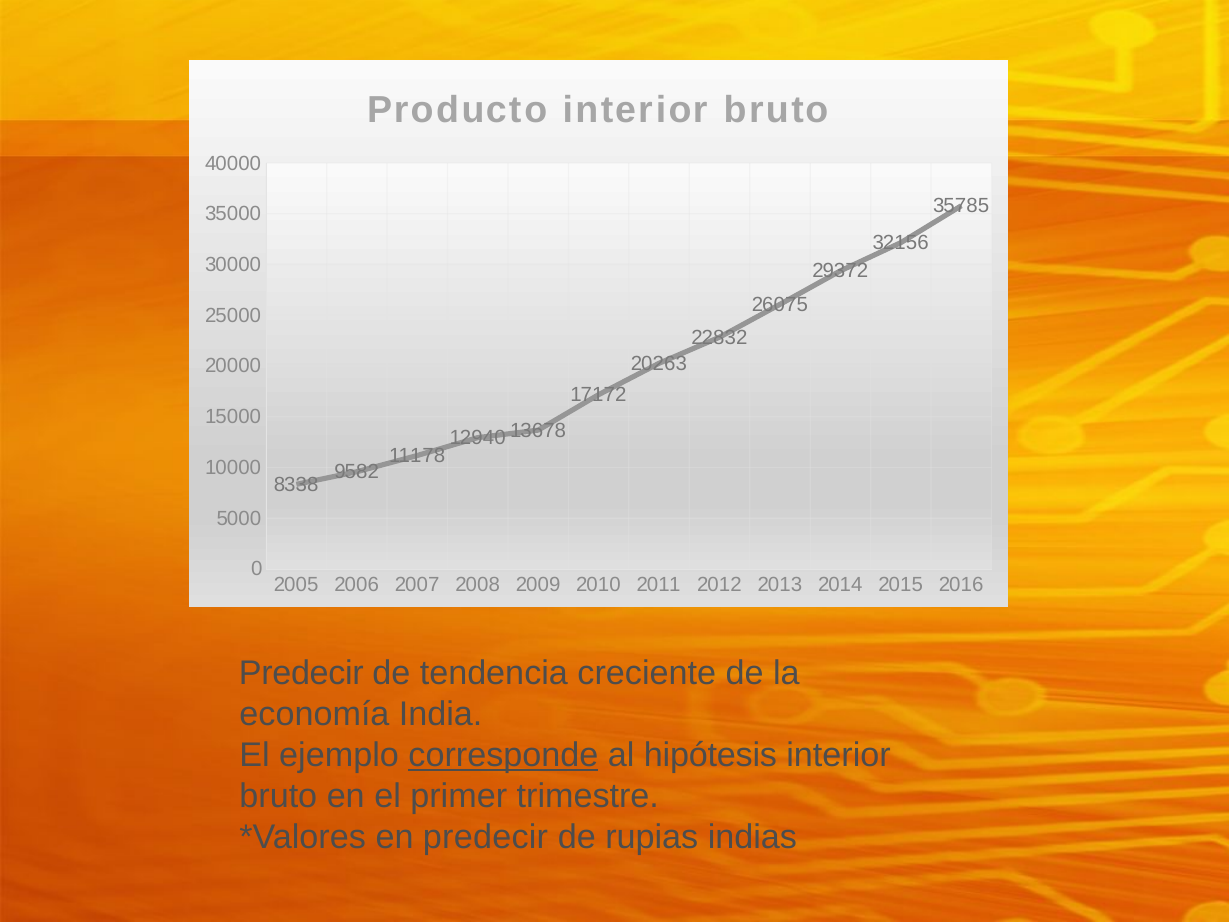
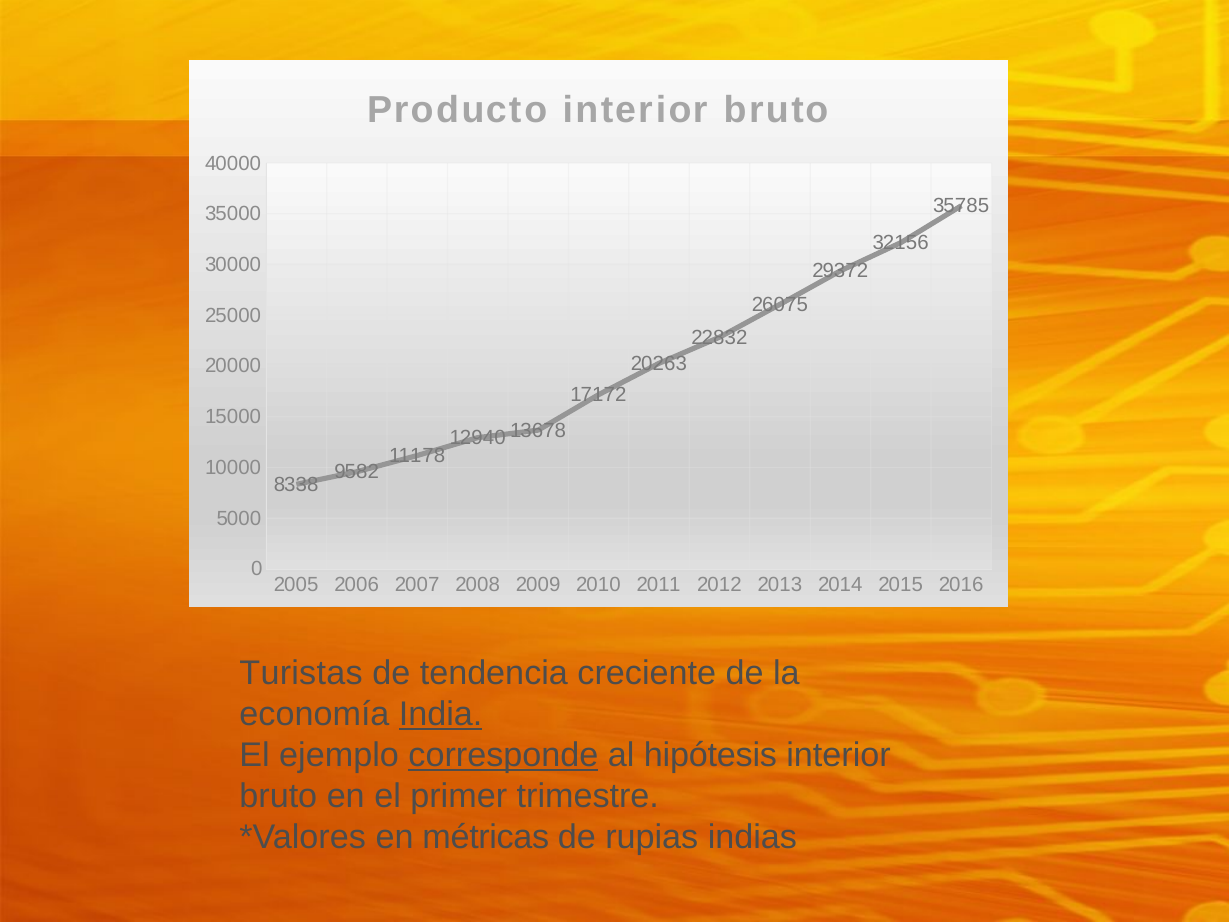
Predecir at (301, 673): Predecir -> Turistas
India underline: none -> present
en predecir: predecir -> métricas
